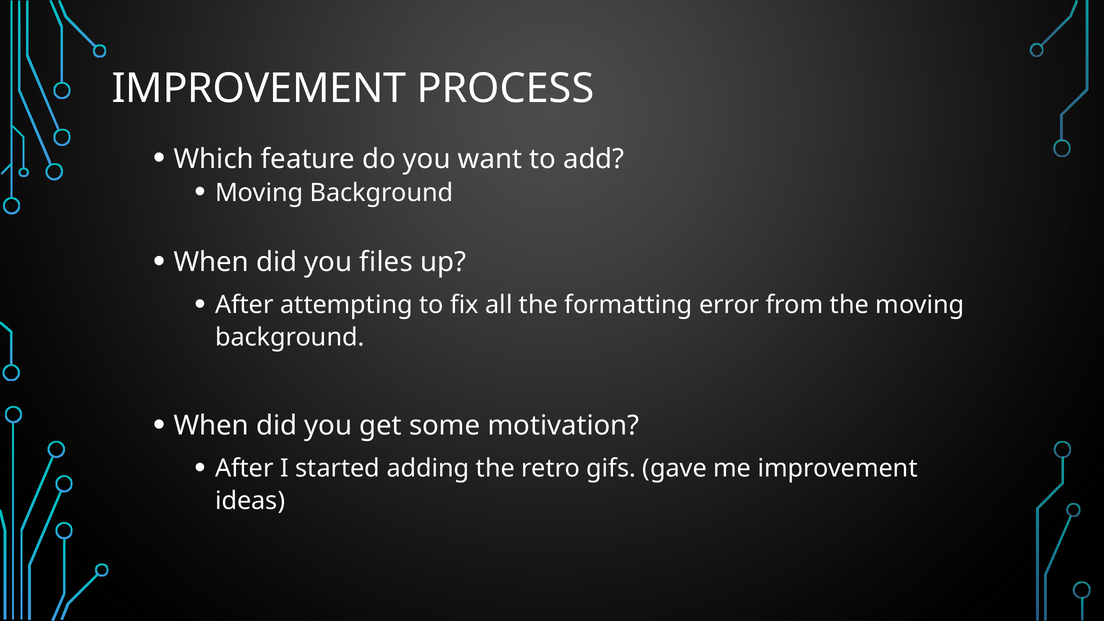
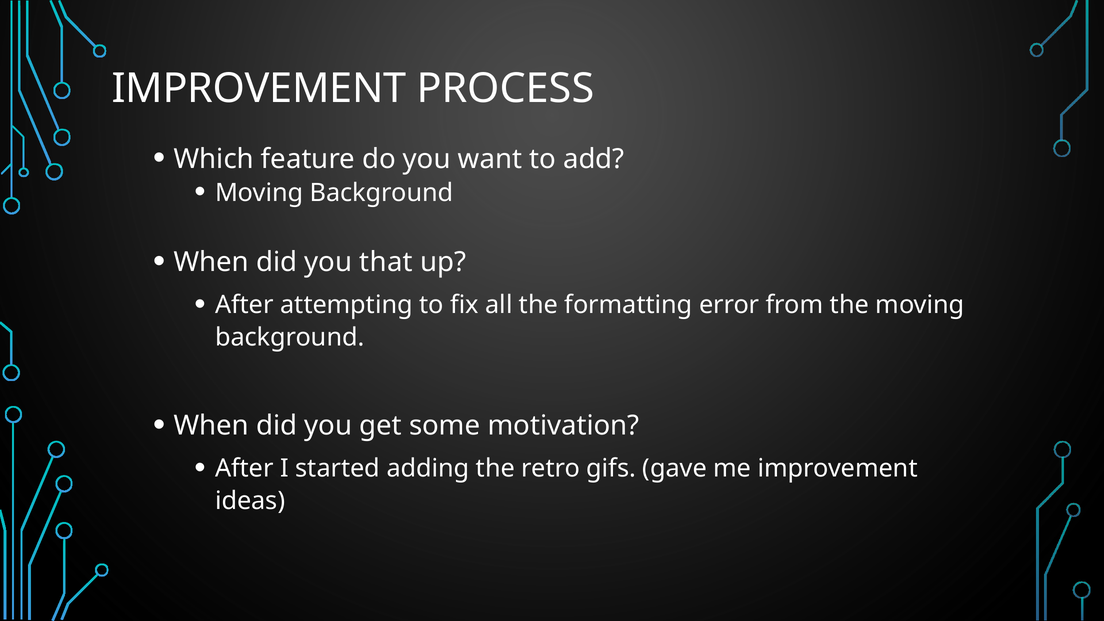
files: files -> that
